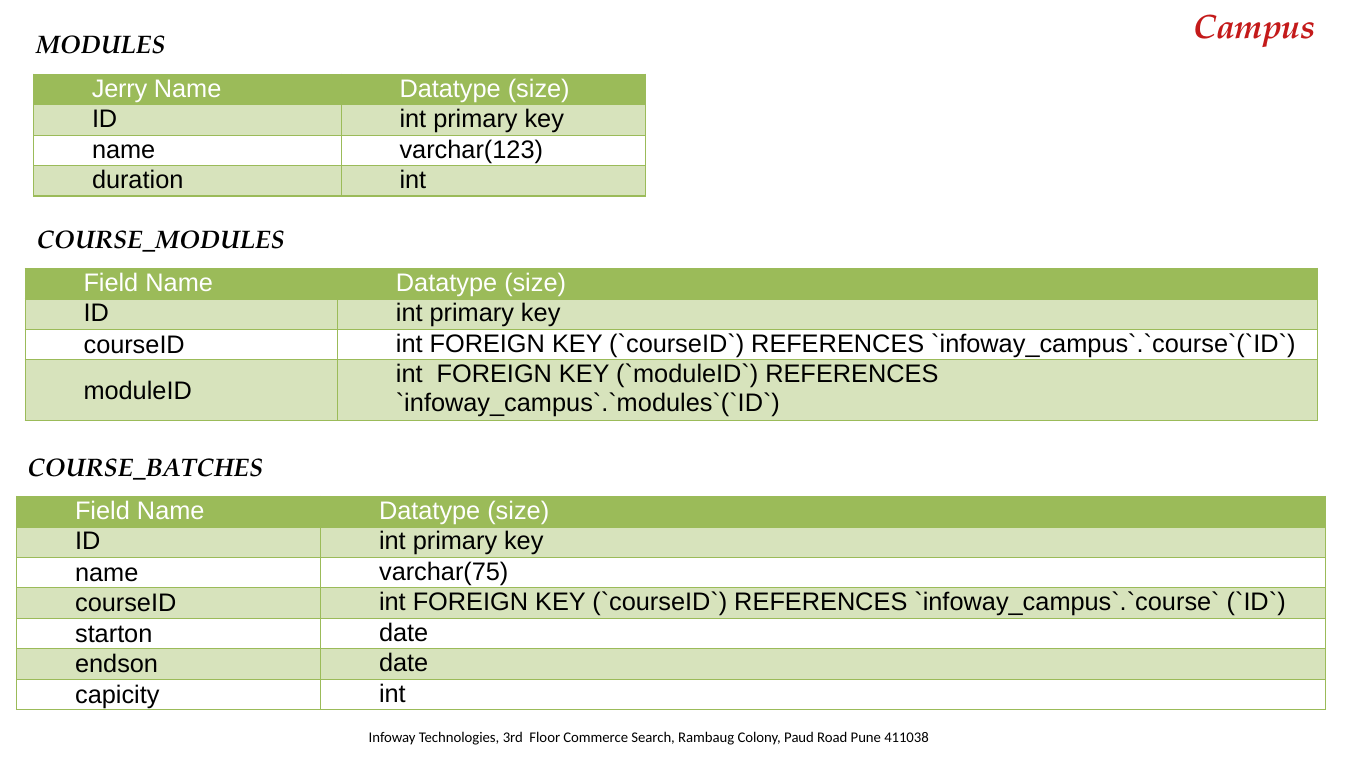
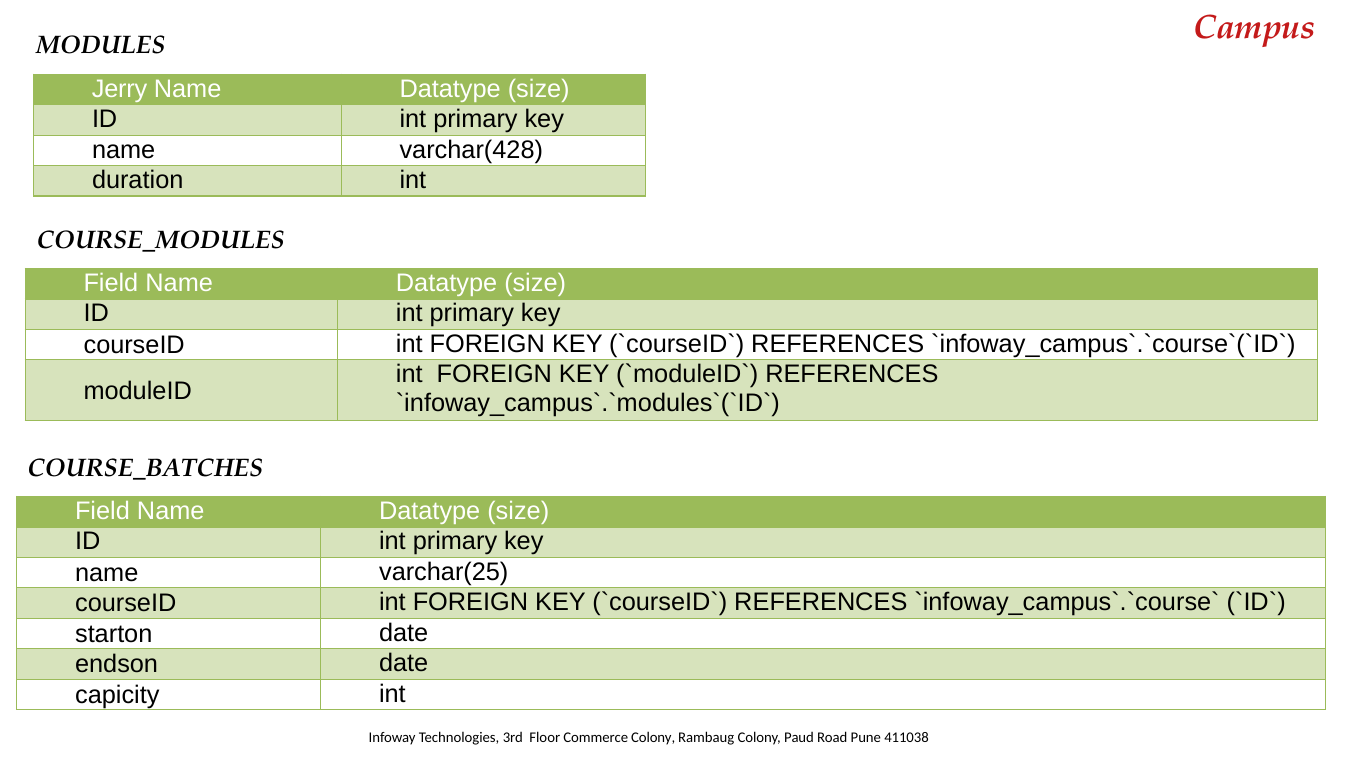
varchar(123: varchar(123 -> varchar(428
varchar(75: varchar(75 -> varchar(25
Commerce Search: Search -> Colony
